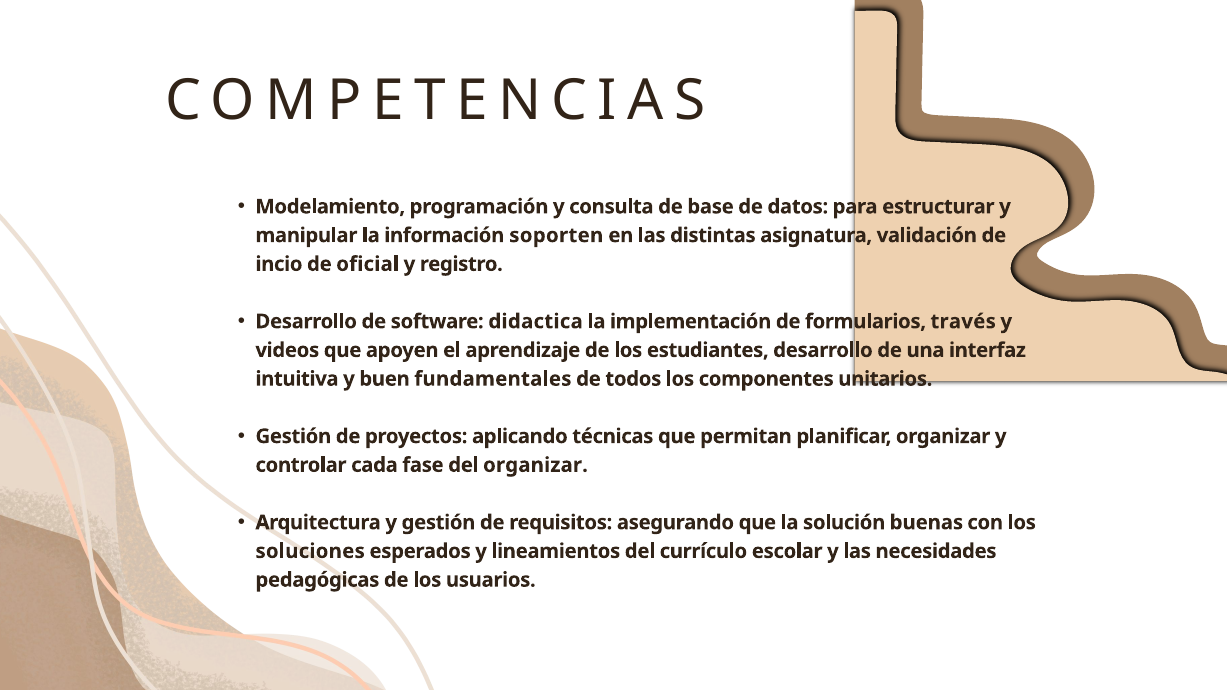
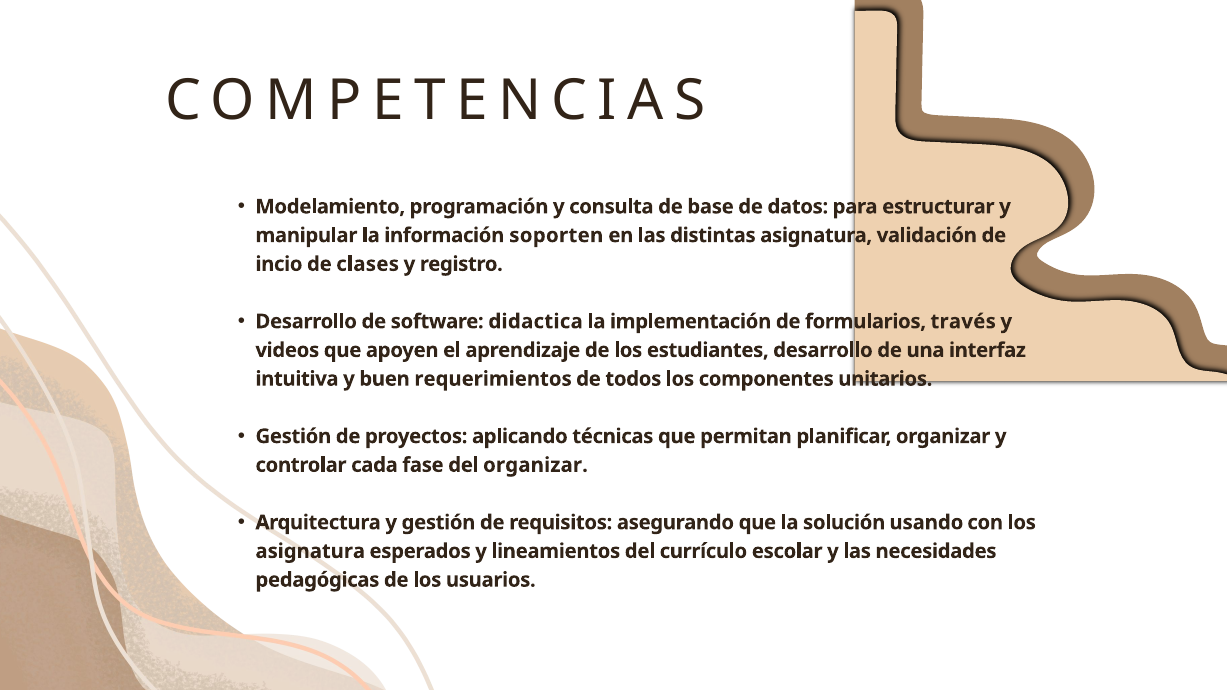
oficial: oficial -> clases
fundamentales: fundamentales -> requerimientos
buenas: buenas -> usando
soluciones at (310, 551): soluciones -> asignatura
